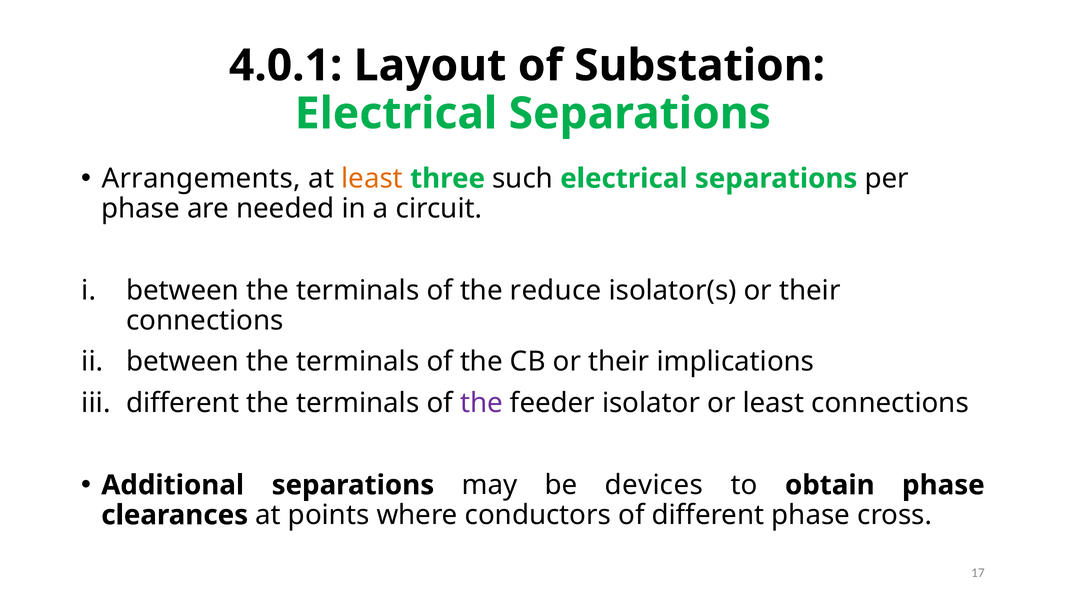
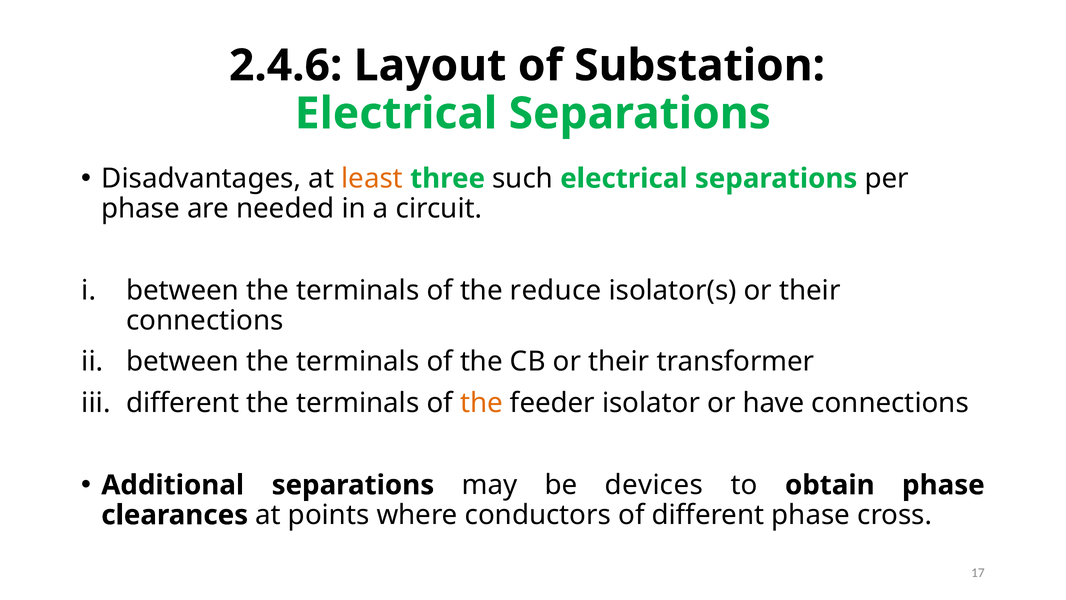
4.0.1: 4.0.1 -> 2.4.6
Arrangements: Arrangements -> Disadvantages
implications: implications -> transformer
the at (481, 403) colour: purple -> orange
or least: least -> have
